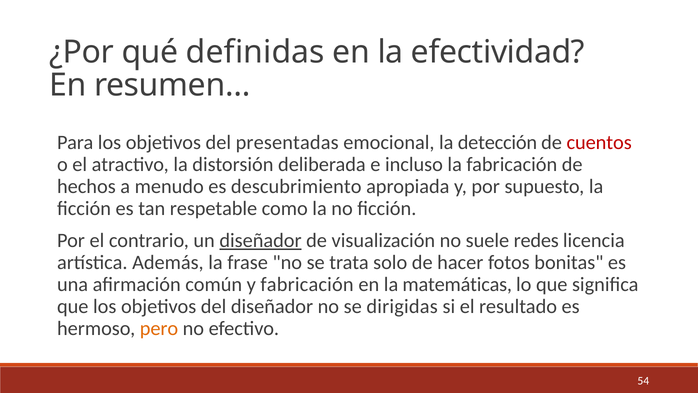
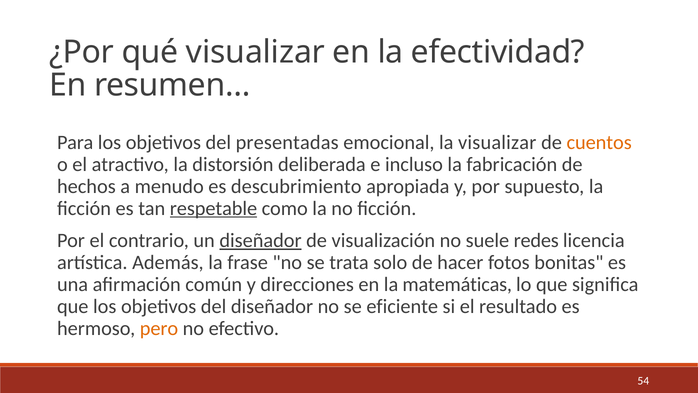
qué definidas: definidas -> visualizar
la detección: detección -> visualizar
cuentos colour: red -> orange
respetable underline: none -> present
y fabricación: fabricación -> direcciones
dirigidas: dirigidas -> eficiente
